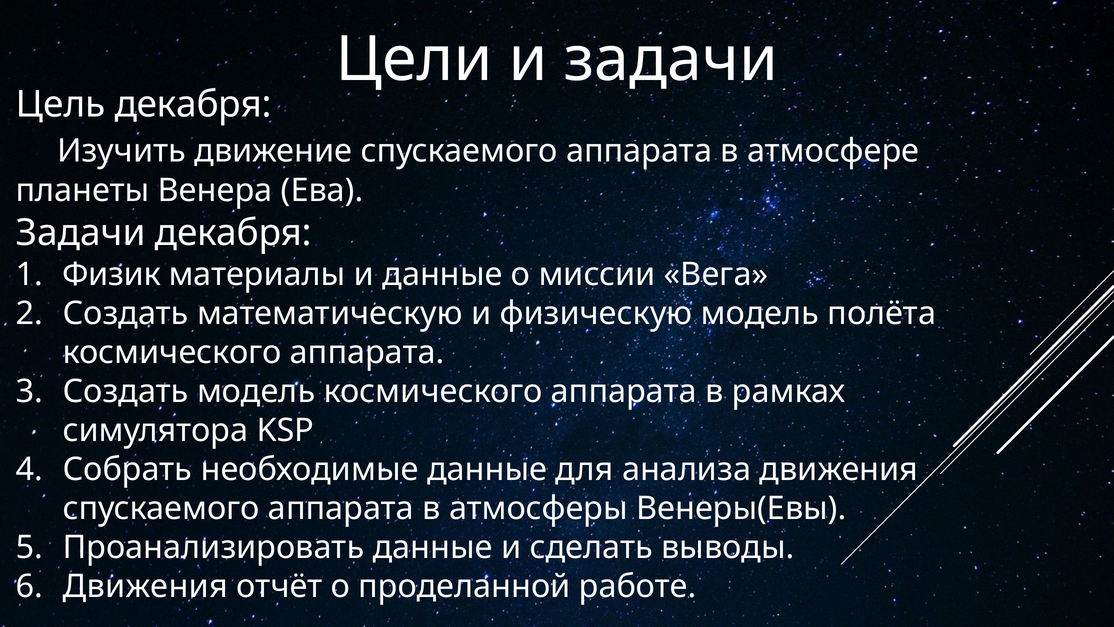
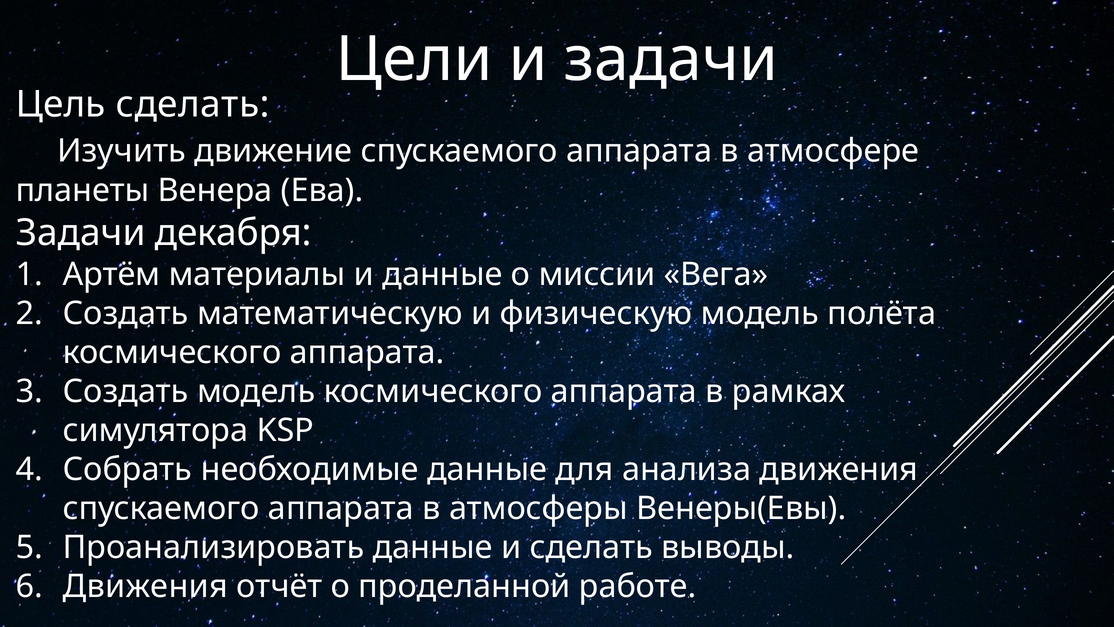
Цель декабря: декабря -> сделать
Физик: Физик -> Артём
